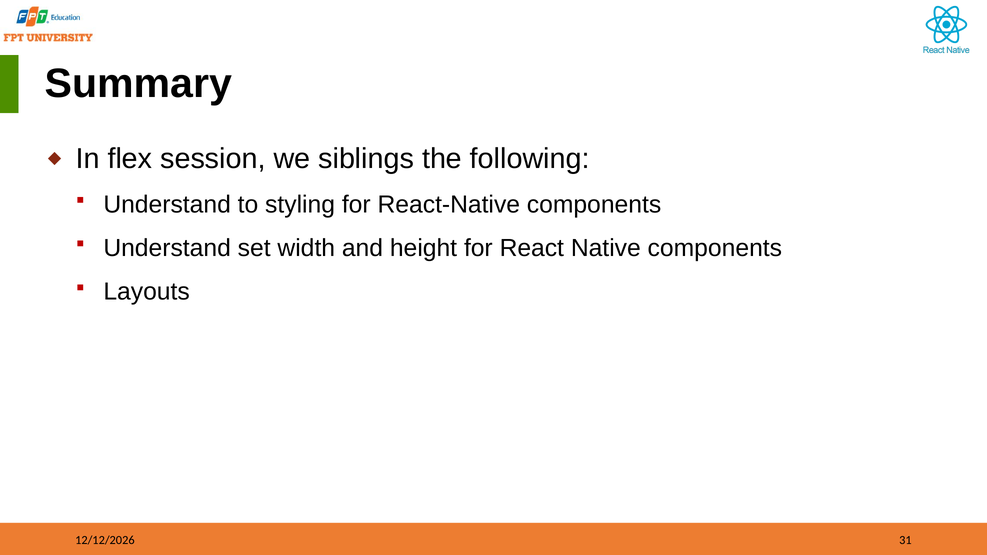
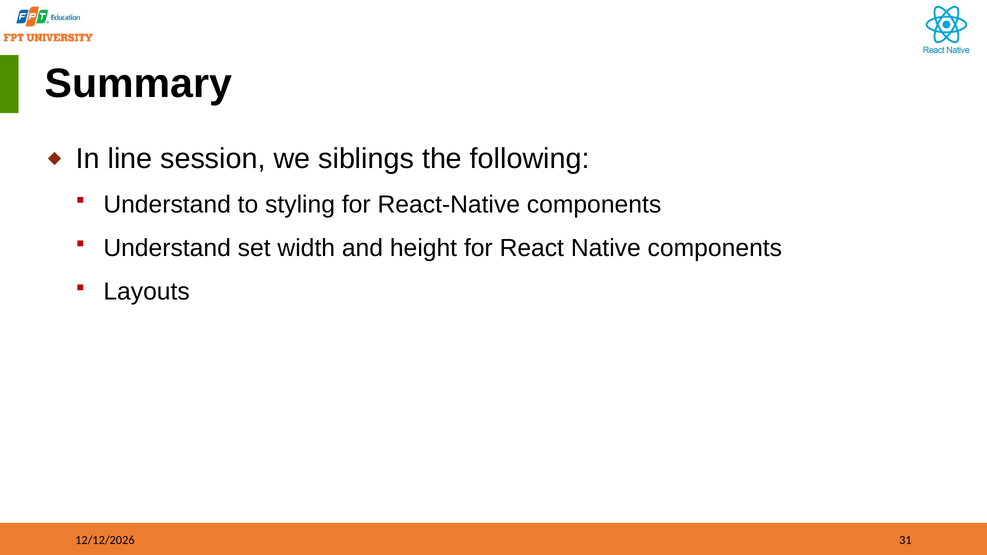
flex: flex -> line
